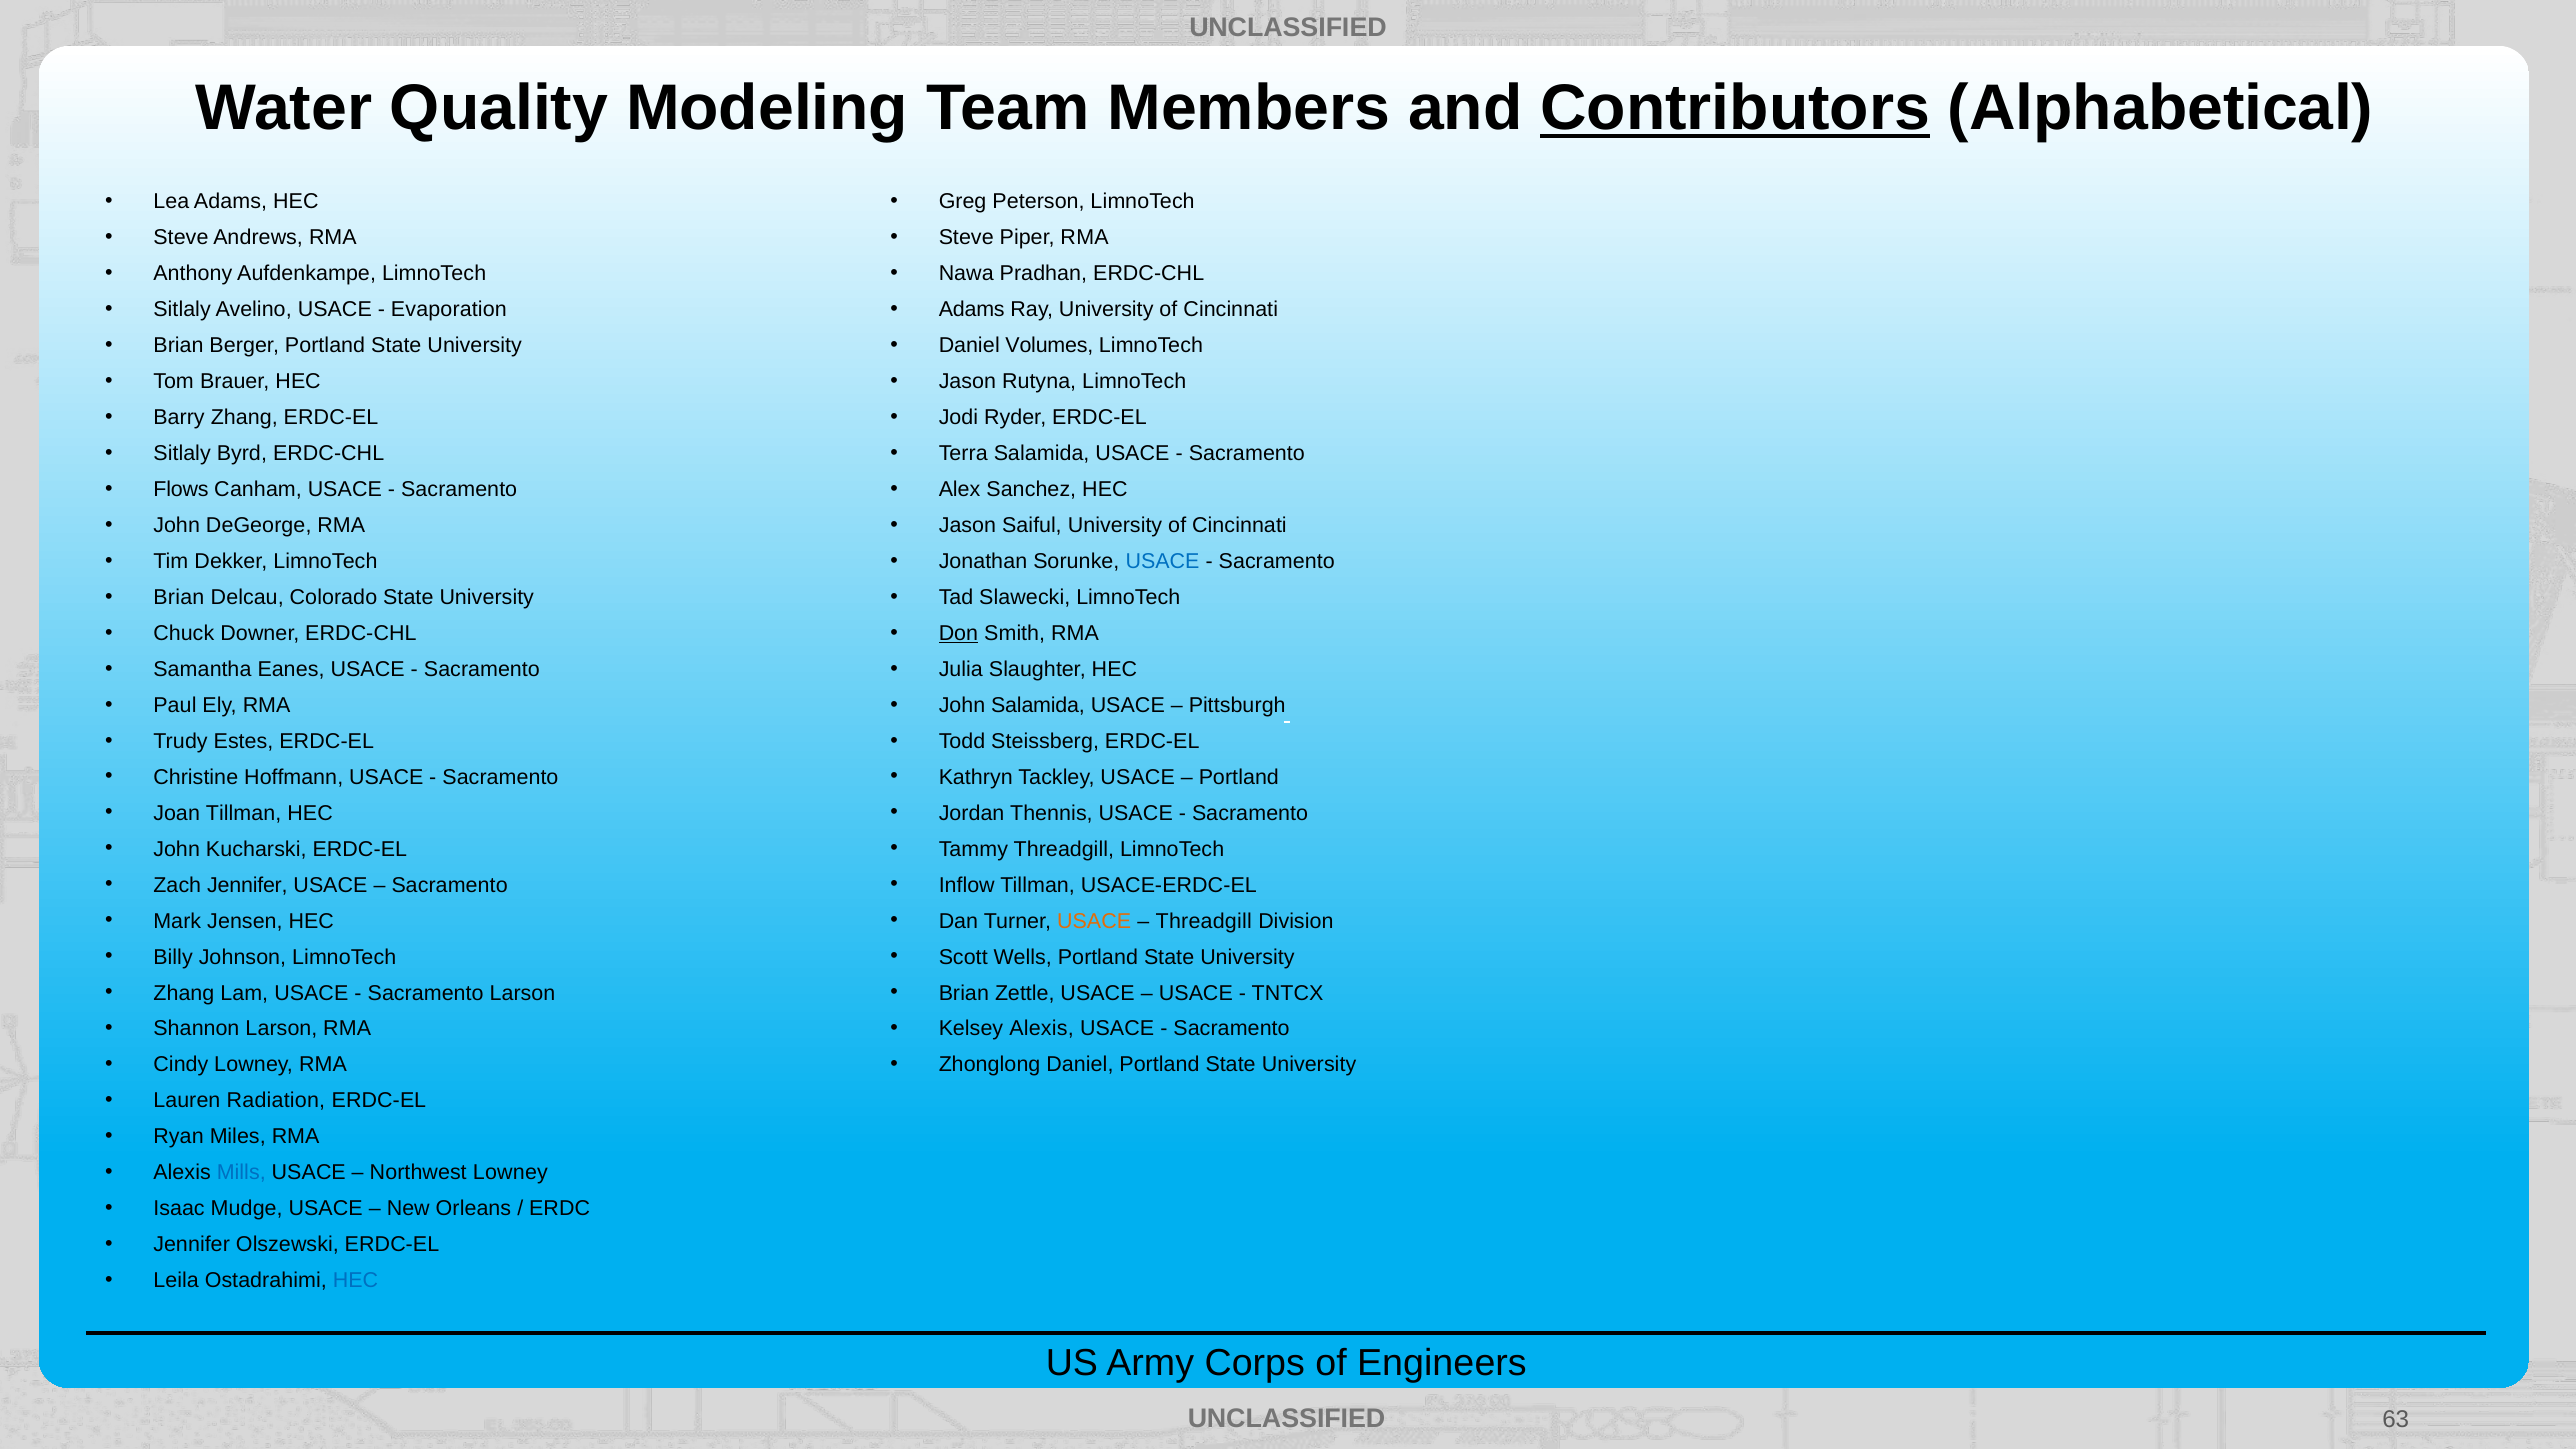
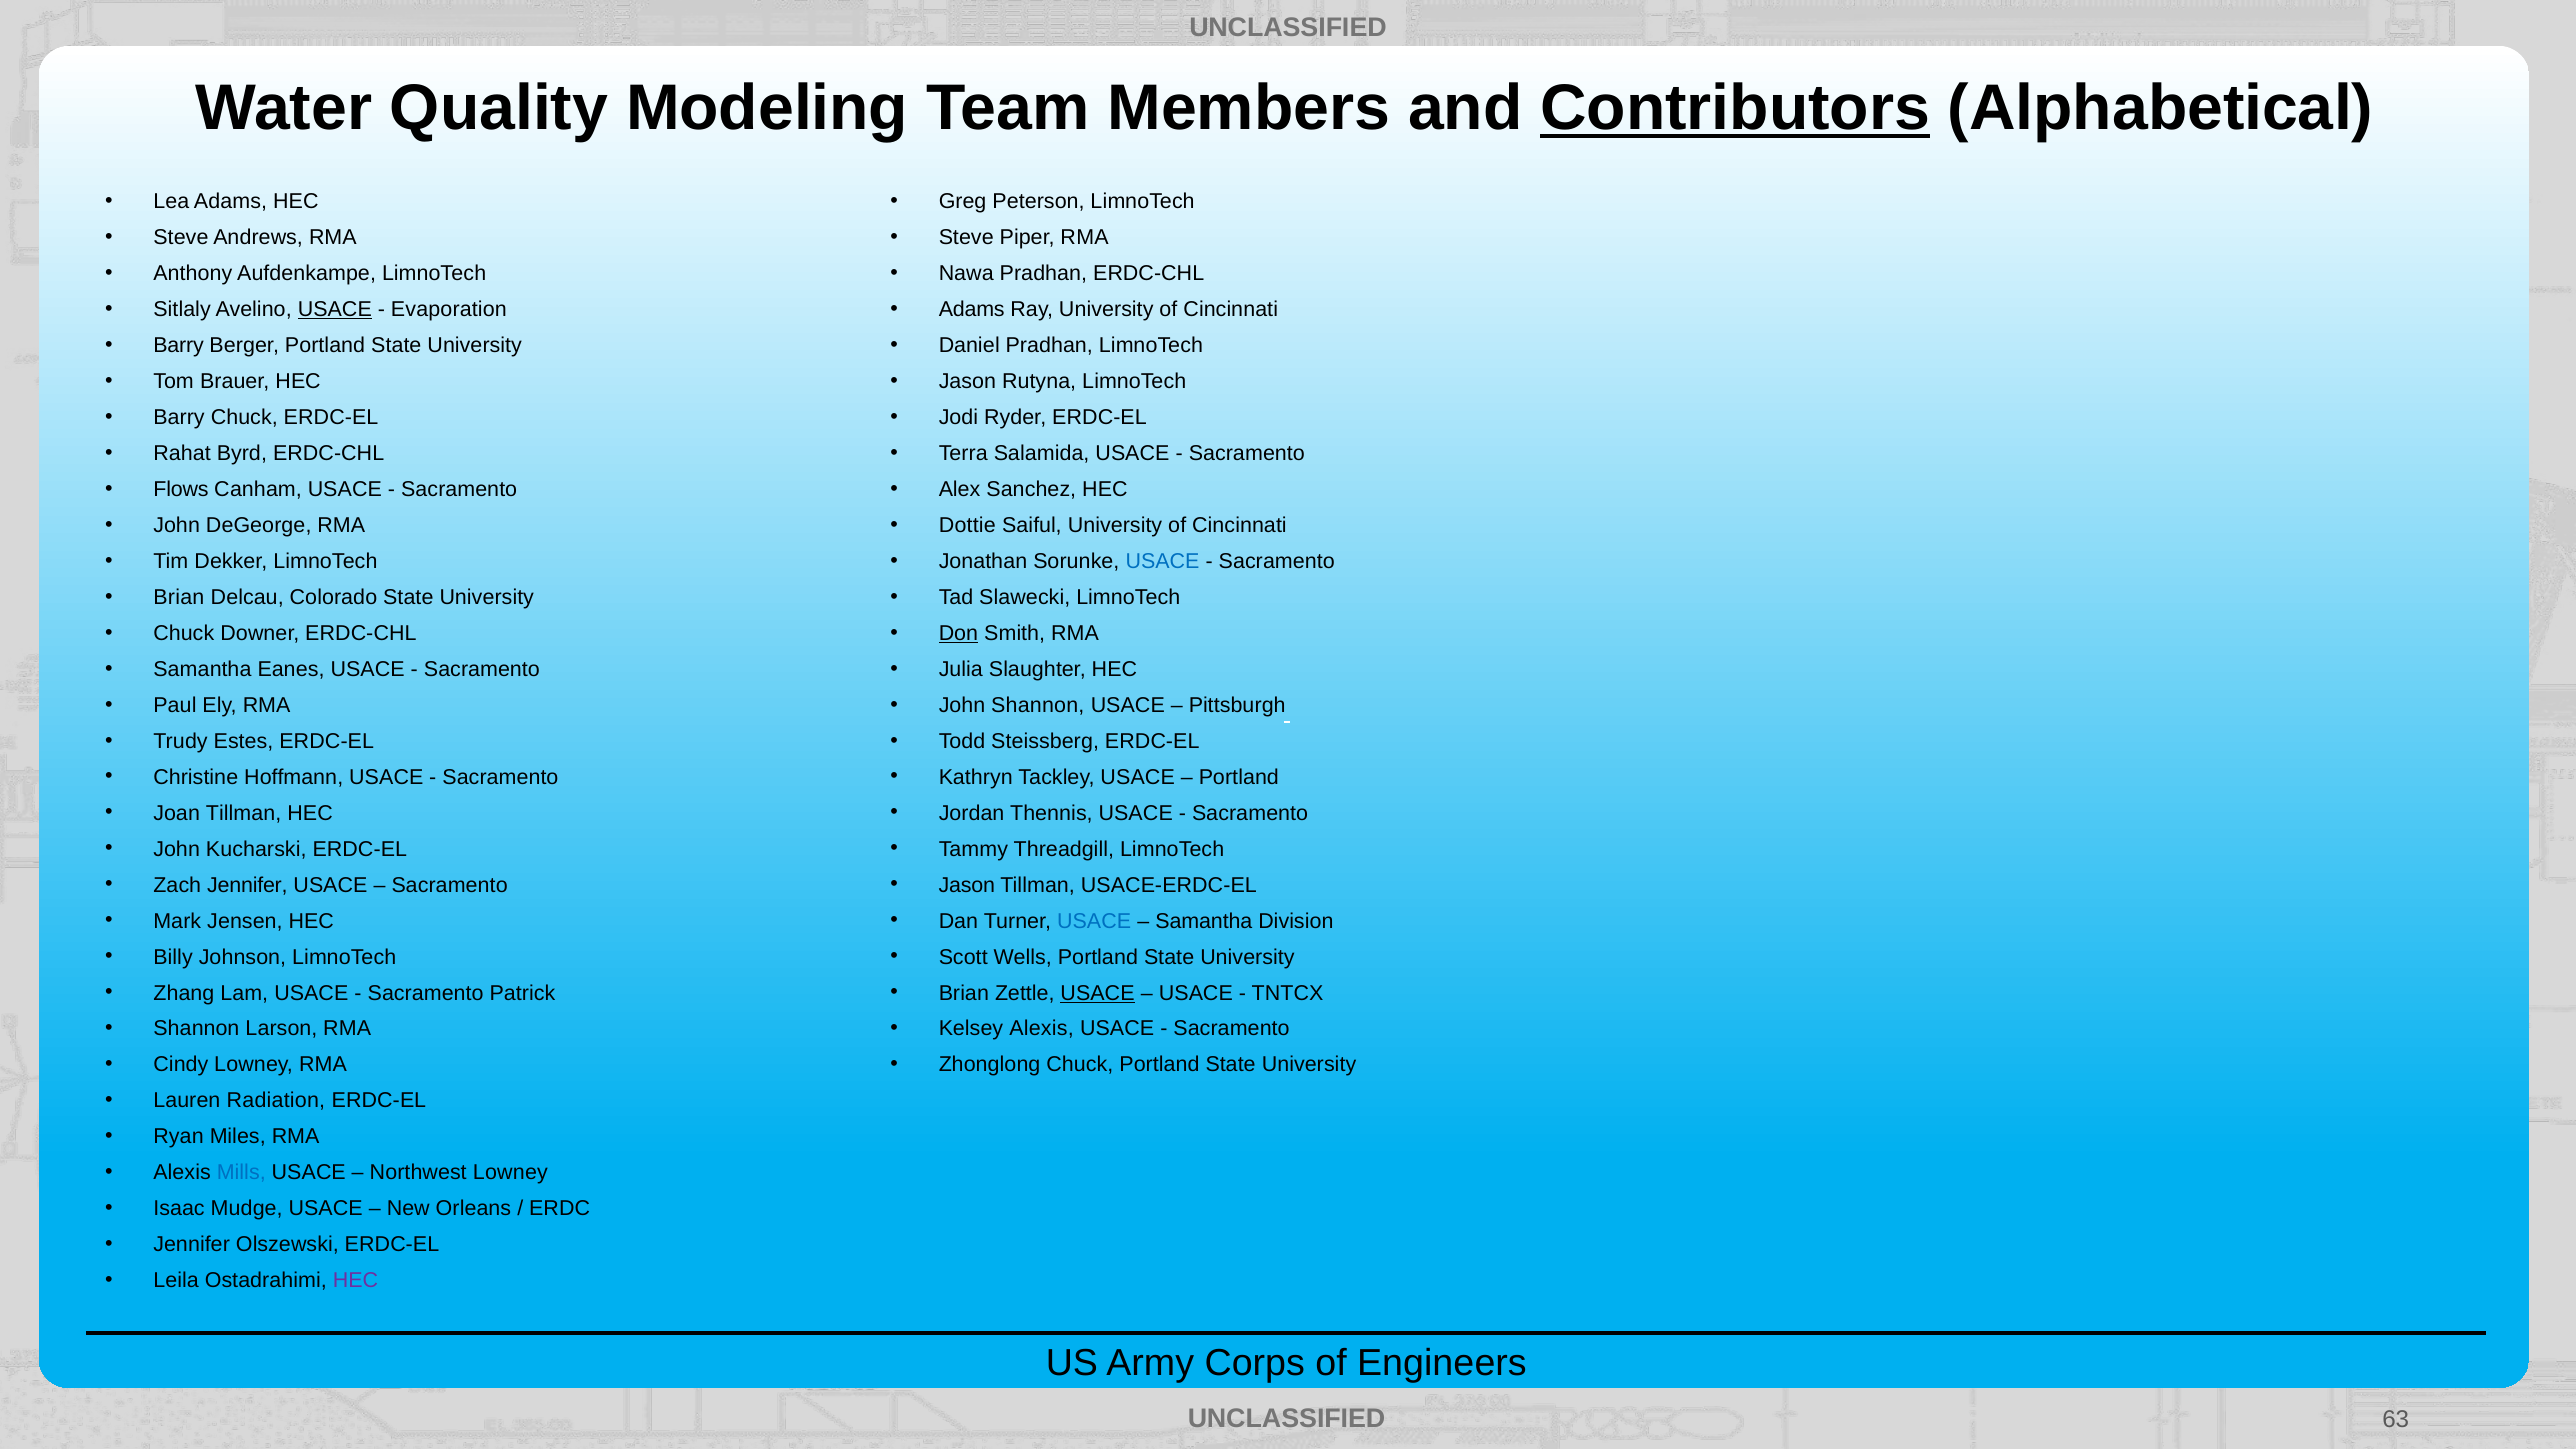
USACE at (335, 309) underline: none -> present
Brian at (178, 345): Brian -> Barry
Daniel Volumes: Volumes -> Pradhan
Barry Zhang: Zhang -> Chuck
Sitlaly at (182, 453): Sitlaly -> Rahat
Jason at (967, 525): Jason -> Dottie
John Salamida: Salamida -> Shannon
Inflow at (967, 885): Inflow -> Jason
USACE at (1094, 921) colour: orange -> blue
Threadgill at (1204, 921): Threadgill -> Samantha
Sacramento Larson: Larson -> Patrick
USACE at (1098, 993) underline: none -> present
Zhonglong Daniel: Daniel -> Chuck
HEC at (355, 1281) colour: blue -> purple
